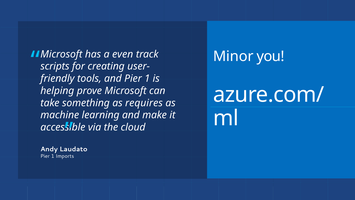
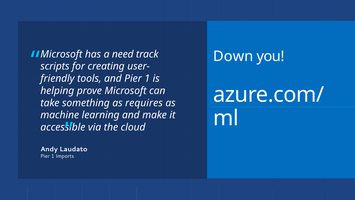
Minor: Minor -> Down
even: even -> need
